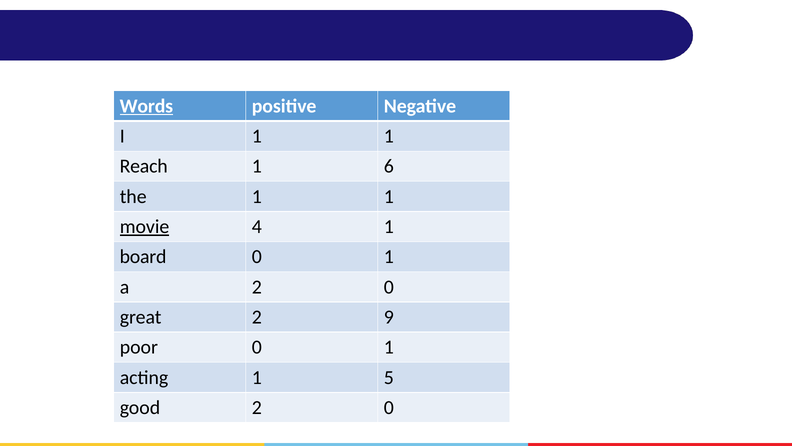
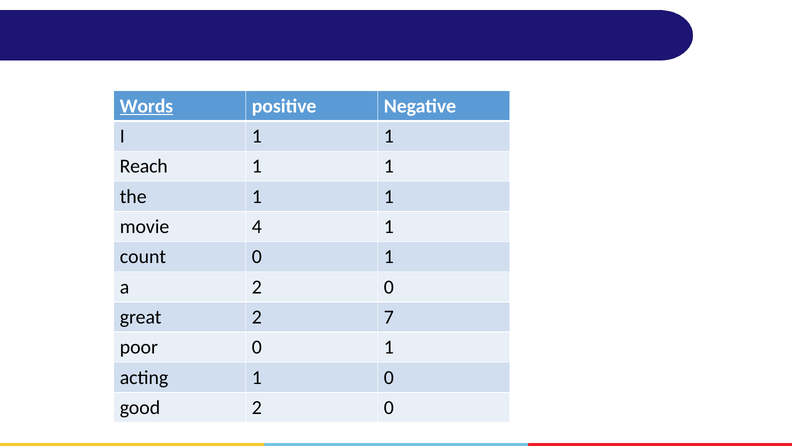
6 at (389, 166): 6 -> 1
movie underline: present -> none
board: board -> count
9: 9 -> 7
1 5: 5 -> 0
